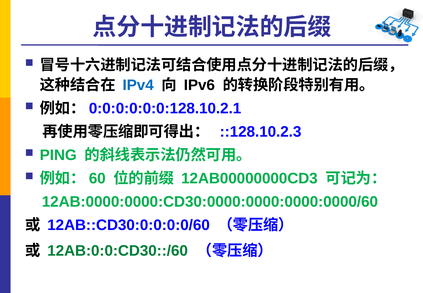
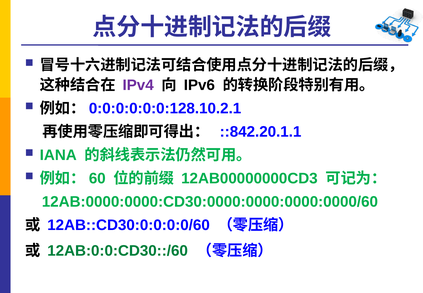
IPv4 colour: blue -> purple
::128.10.2.3: ::128.10.2.3 -> ::842.20.1.1
PING: PING -> IANA
